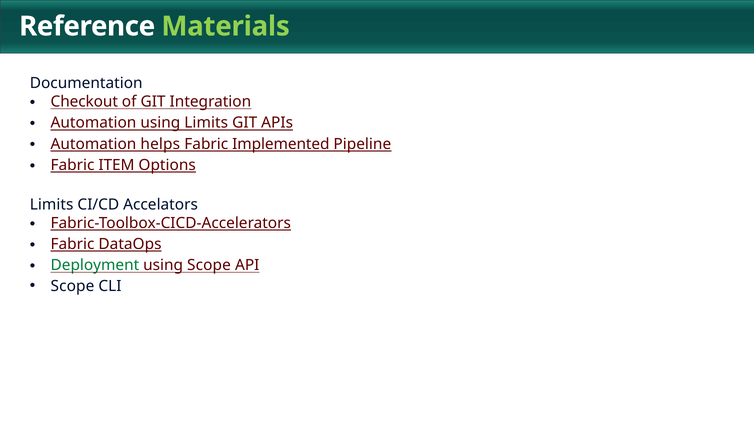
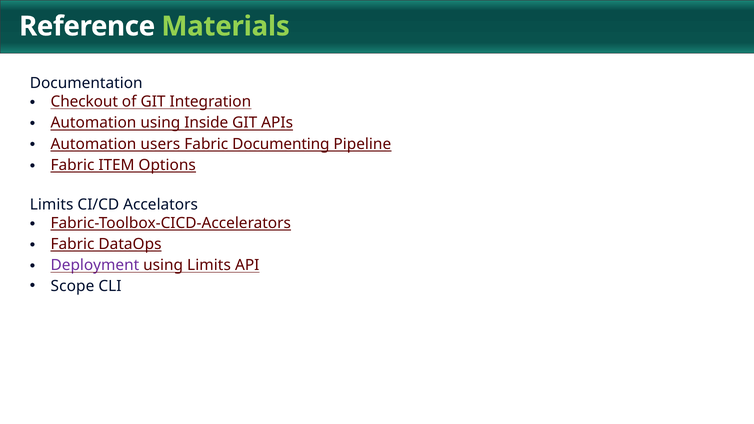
using Limits: Limits -> Inside
helps: helps -> users
Implemented: Implemented -> Documenting
Deployment colour: green -> purple
using Scope: Scope -> Limits
